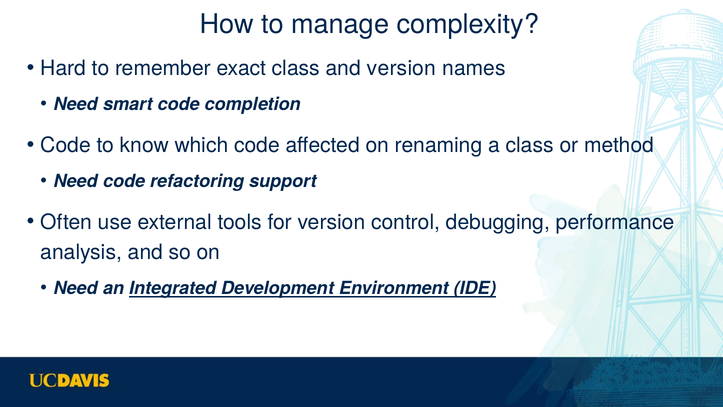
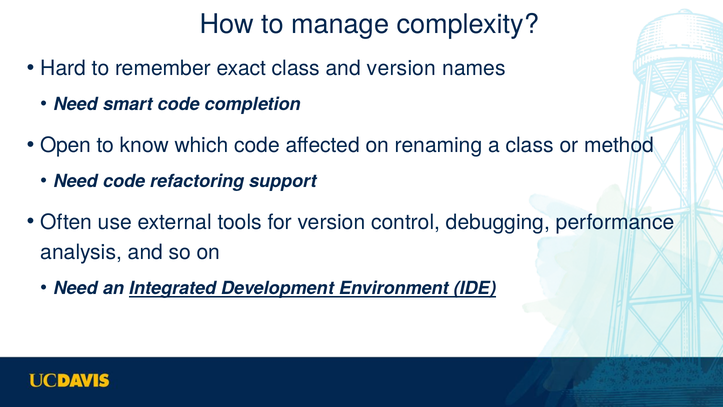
Code at (66, 145): Code -> Open
